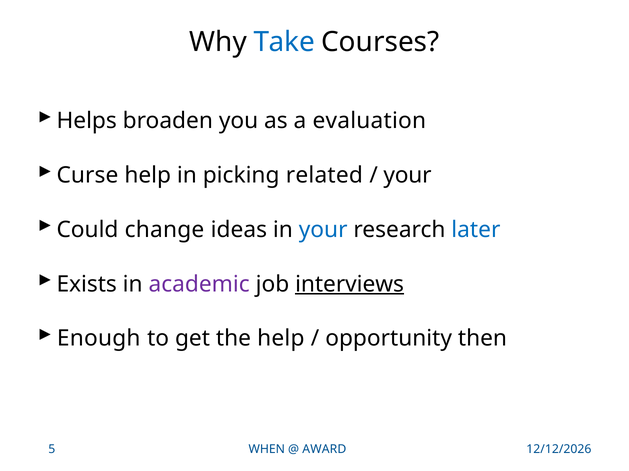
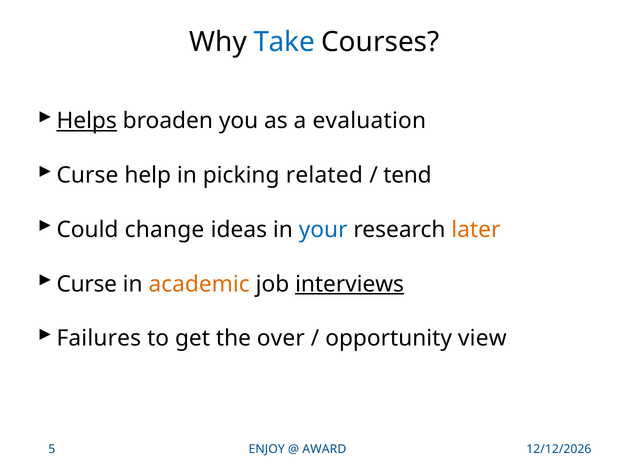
Helps underline: none -> present
your at (407, 176): your -> tend
later colour: blue -> orange
Exists at (87, 284): Exists -> Curse
academic colour: purple -> orange
Enough: Enough -> Failures
the help: help -> over
then: then -> view
WHEN: WHEN -> ENJOY
